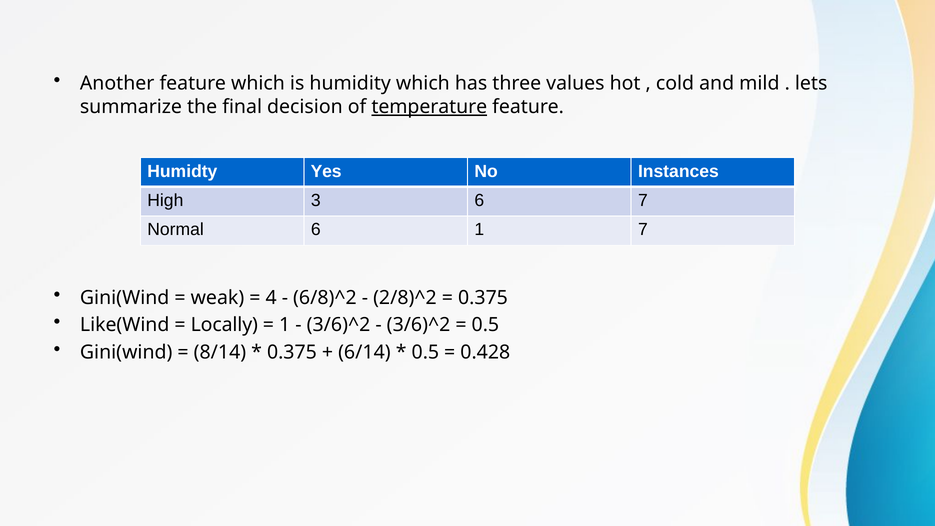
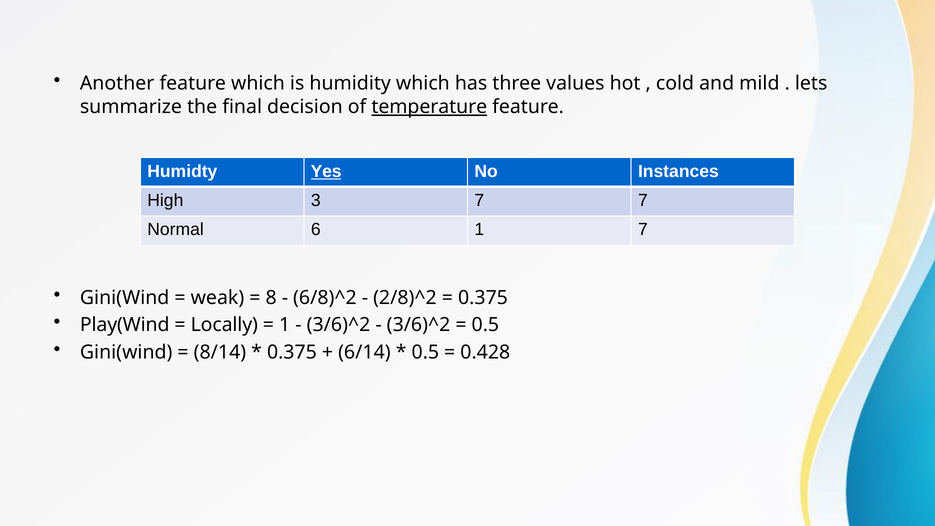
Yes underline: none -> present
3 6: 6 -> 7
4: 4 -> 8
Like(Wind: Like(Wind -> Play(Wind
